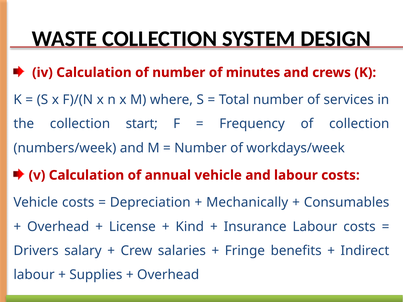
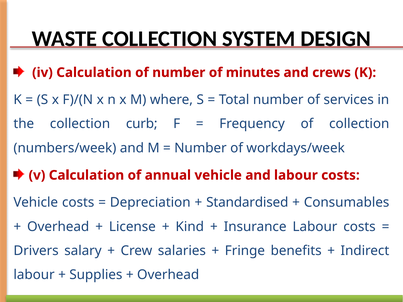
start: start -> curb
Mechanically: Mechanically -> Standardised
